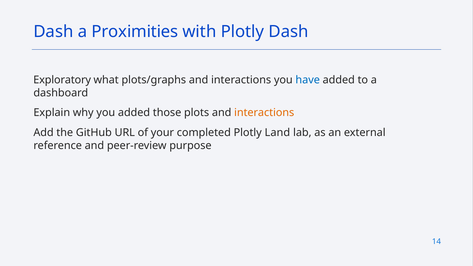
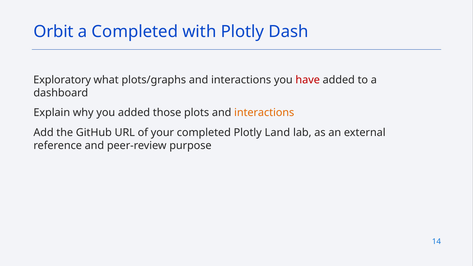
Dash at (53, 32): Dash -> Orbit
a Proximities: Proximities -> Completed
have colour: blue -> red
